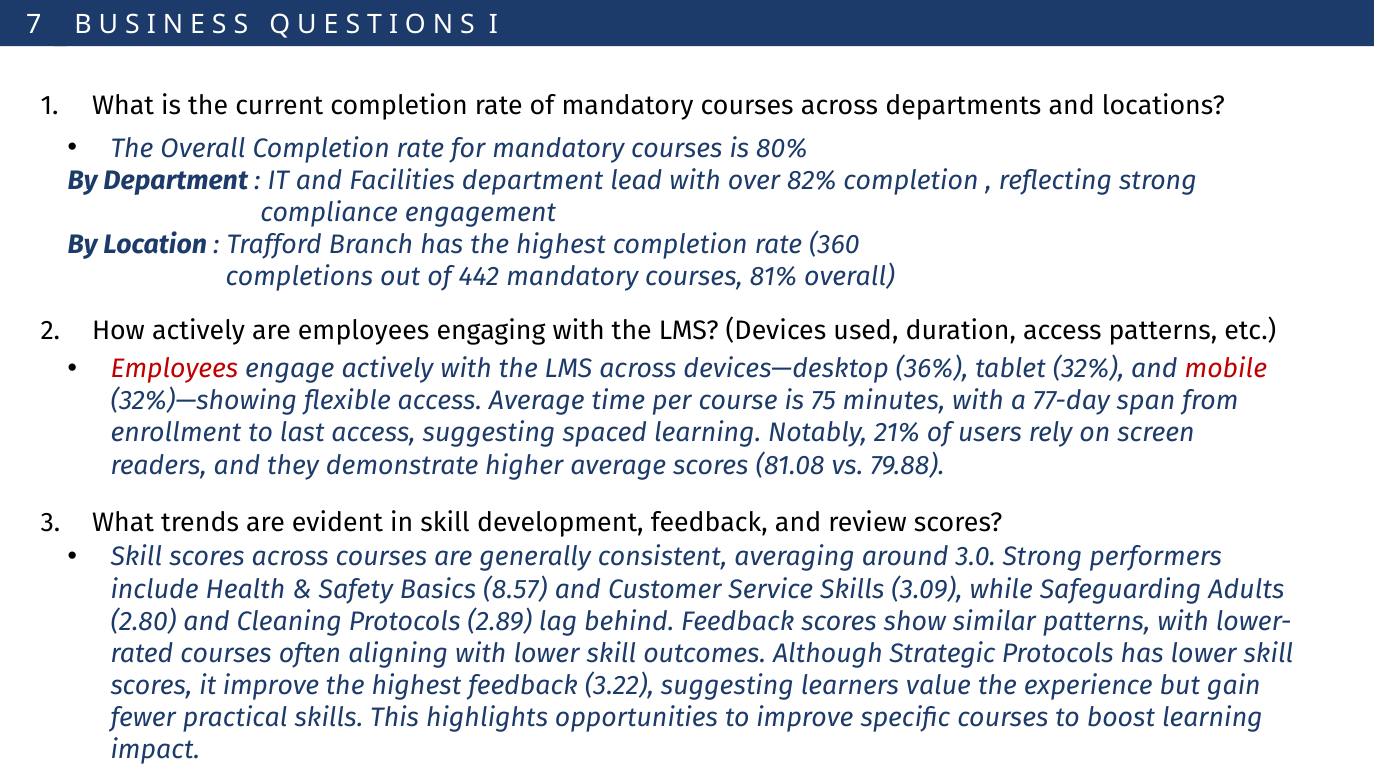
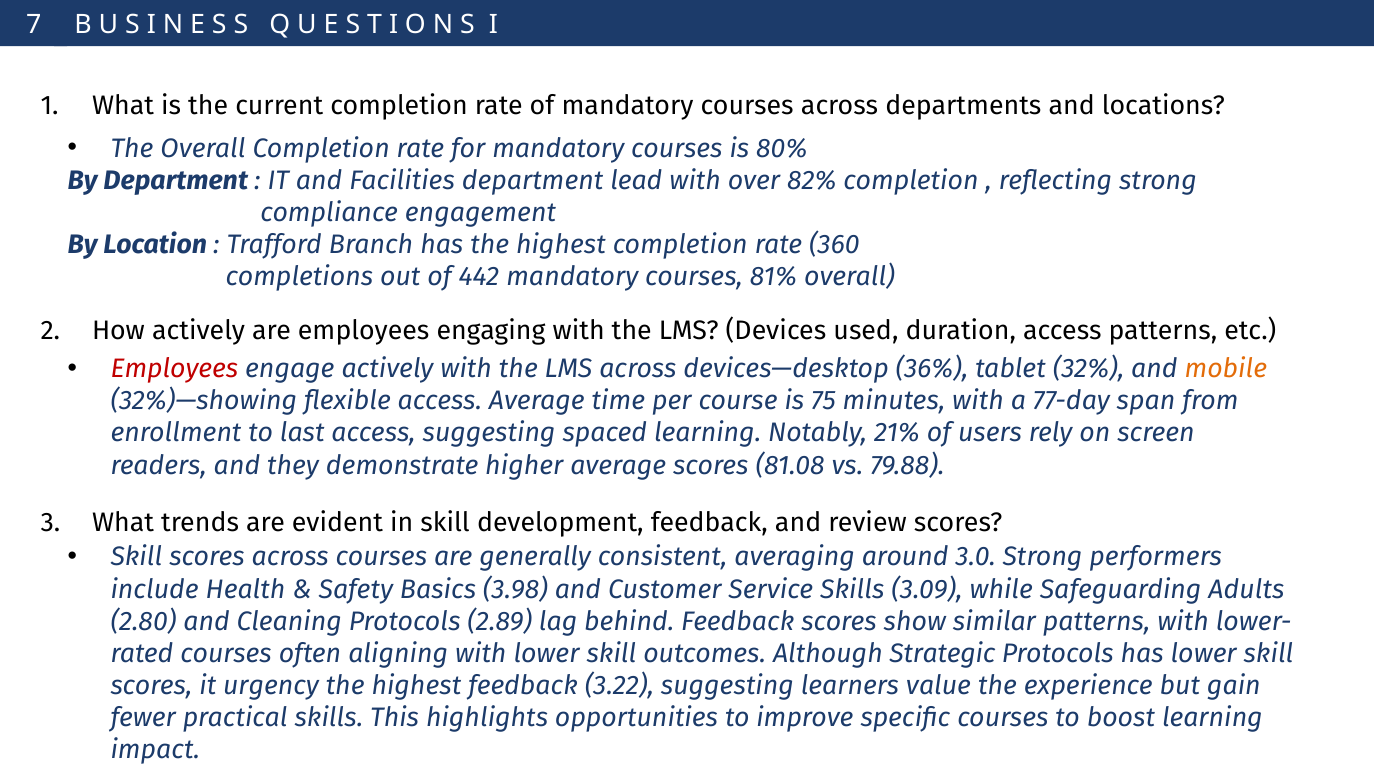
mobile colour: red -> orange
8.57: 8.57 -> 3.98
it improve: improve -> urgency
